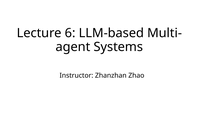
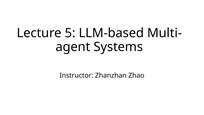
6: 6 -> 5
